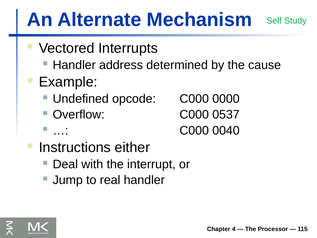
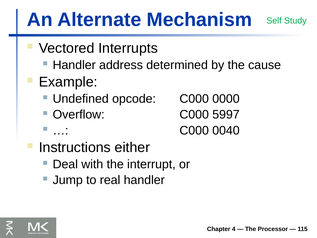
0537: 0537 -> 5997
